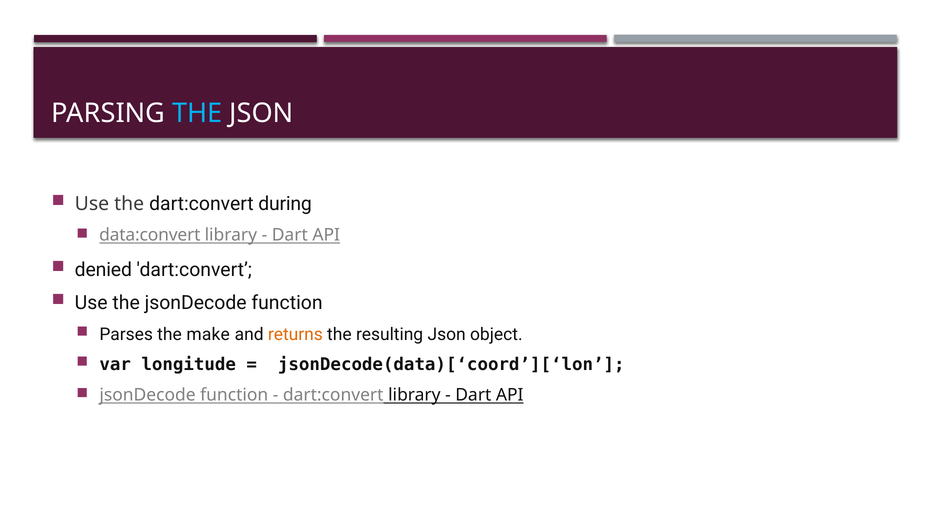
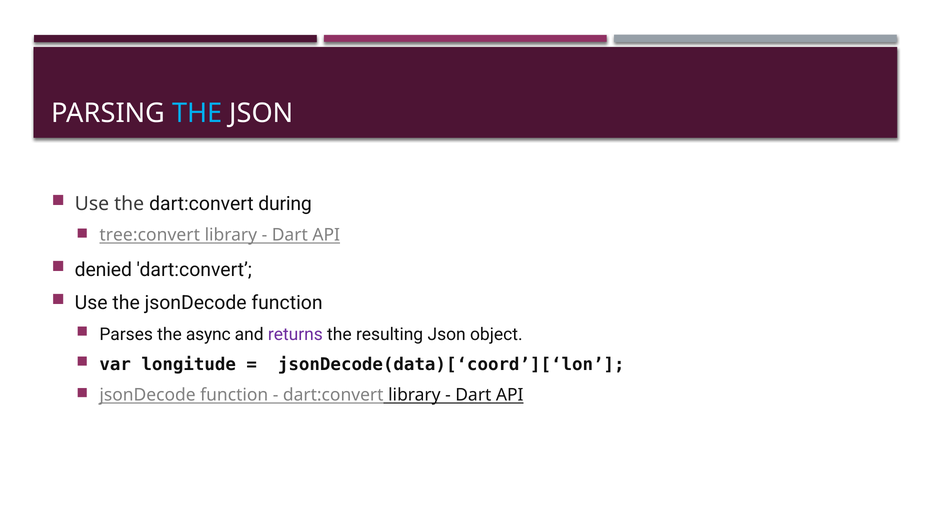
data:convert: data:convert -> tree:convert
make: make -> async
returns colour: orange -> purple
